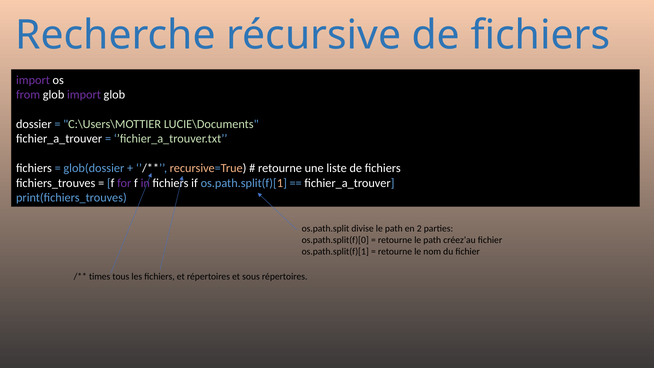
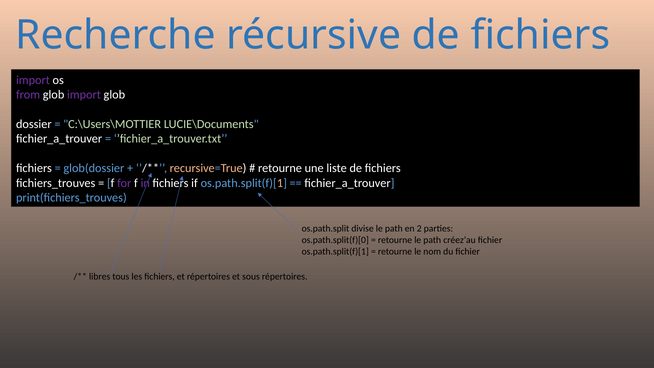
times: times -> libres
